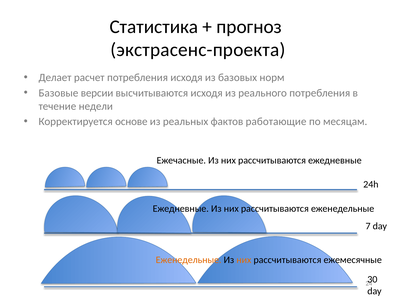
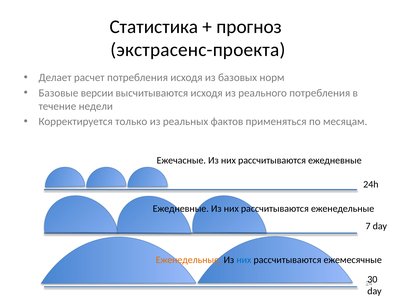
основе: основе -> только
работающие: работающие -> применяться
них at (244, 260) colour: orange -> blue
